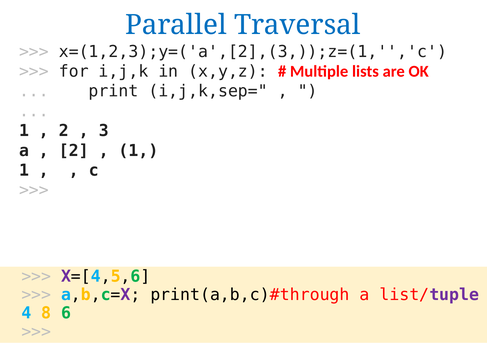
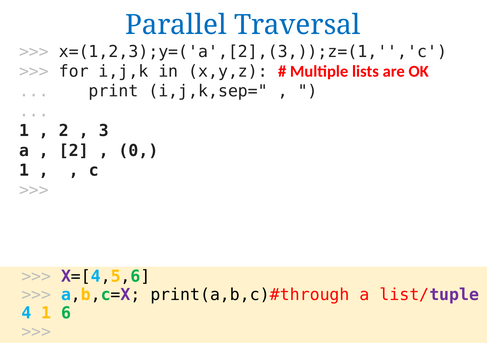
1 at (138, 151): 1 -> 0
4 8: 8 -> 1
